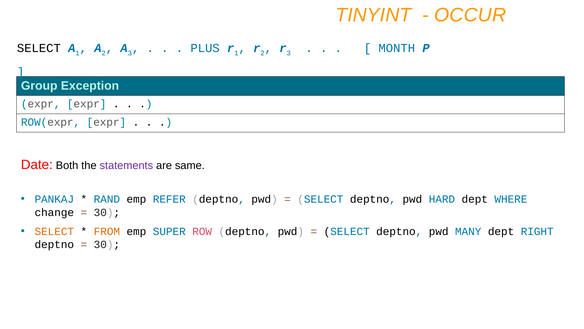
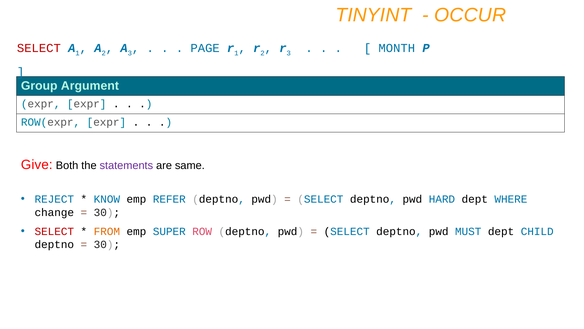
SELECT at (39, 48) colour: black -> red
PLUS: PLUS -> PAGE
Exception: Exception -> Argument
Date: Date -> Give
PANKAJ: PANKAJ -> REJECT
RAND: RAND -> KNOW
SELECT at (54, 231) colour: orange -> red
MANY: MANY -> MUST
RIGHT: RIGHT -> CHILD
